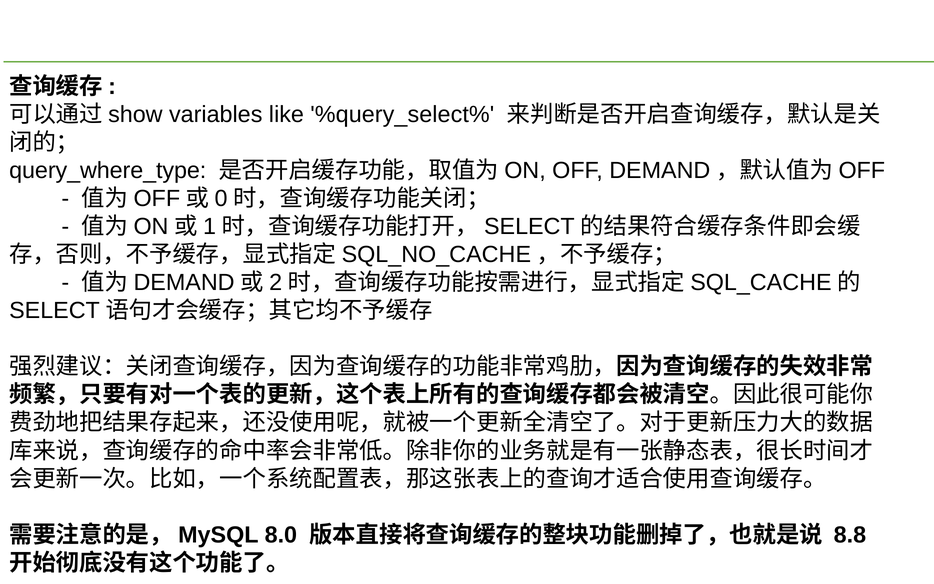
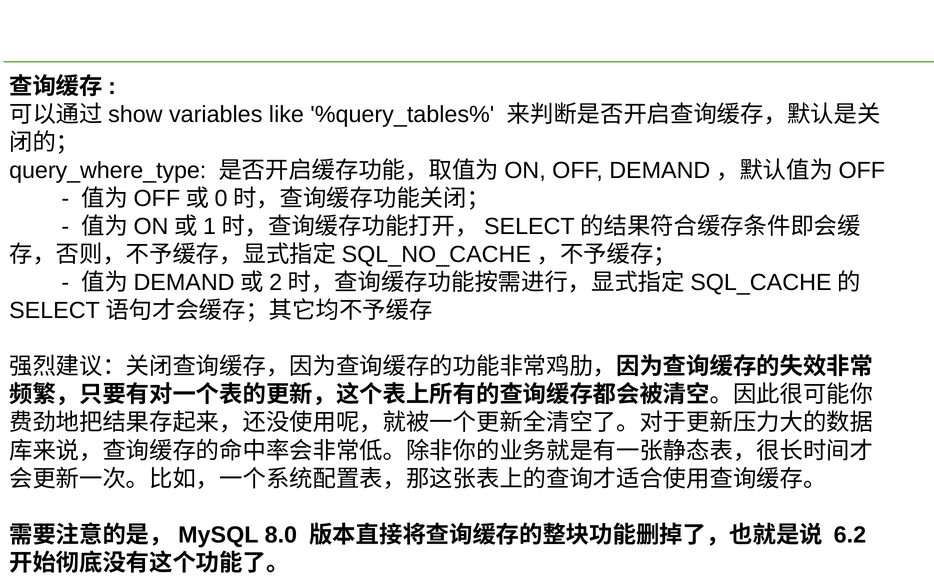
%query_select%: %query_select% -> %query_tables%
8.8: 8.8 -> 6.2
